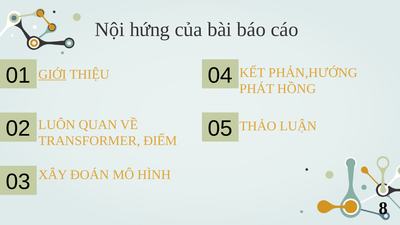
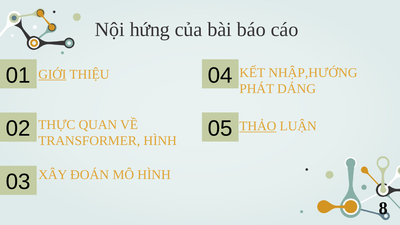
PHẢN,HƯỚNG: PHẢN,HƯỚNG -> NHẬP,HƯỚNG
HỒNG: HỒNG -> DÁNG
LUÔN: LUÔN -> THỰC
THẢO underline: none -> present
TRANSFORMER ĐIỂM: ĐIỂM -> HÌNH
